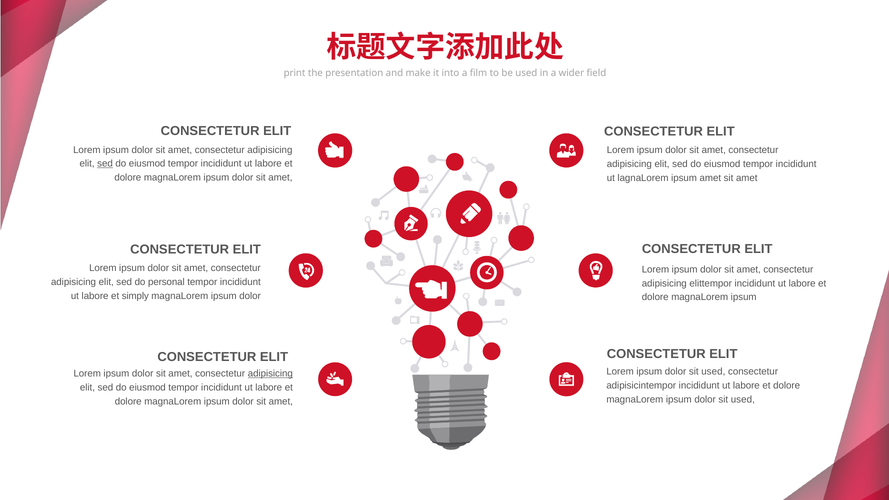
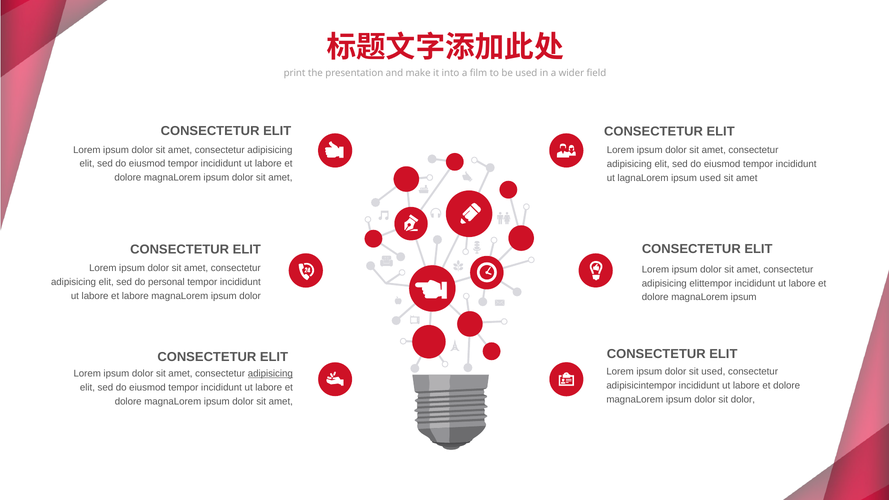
sed at (105, 164) underline: present -> none
ipsum amet: amet -> used
et simply: simply -> labore
used at (743, 399): used -> dolor
